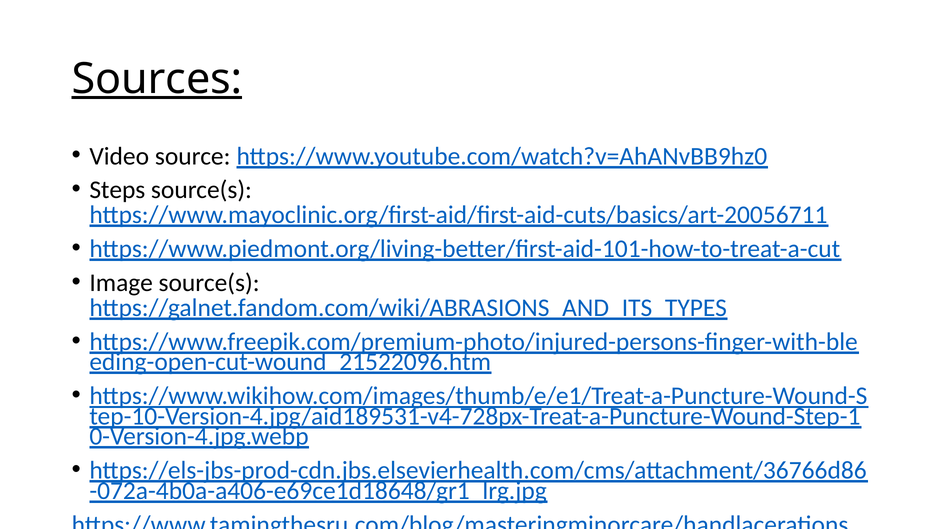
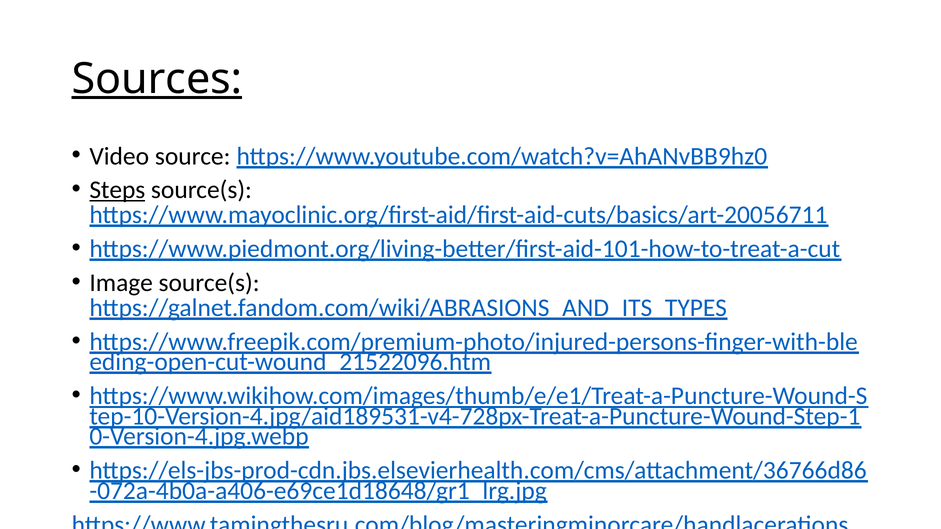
Steps underline: none -> present
